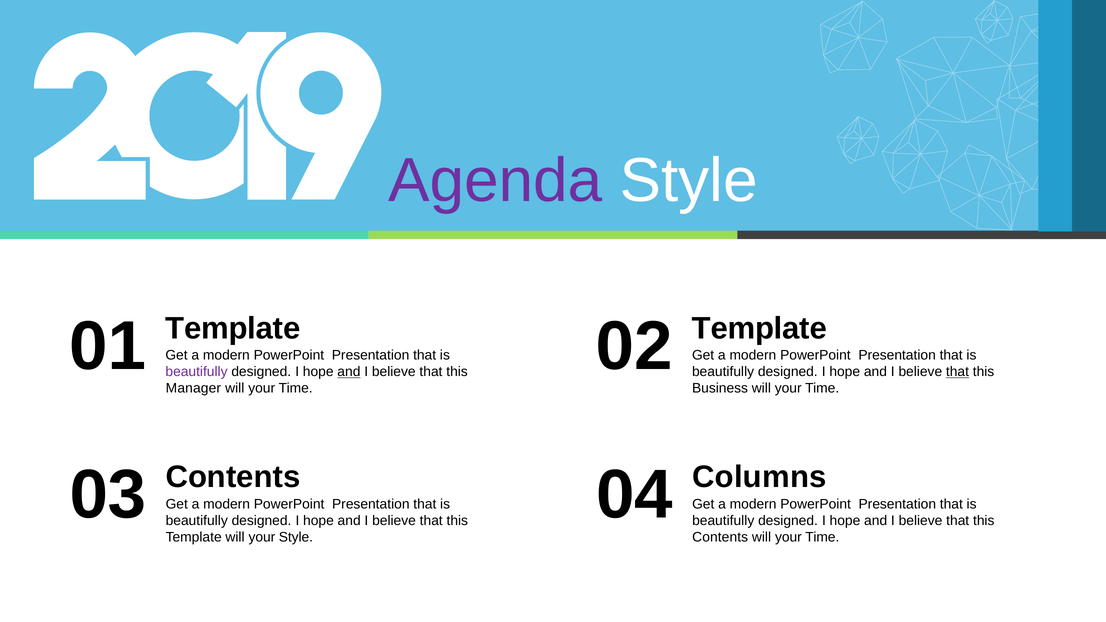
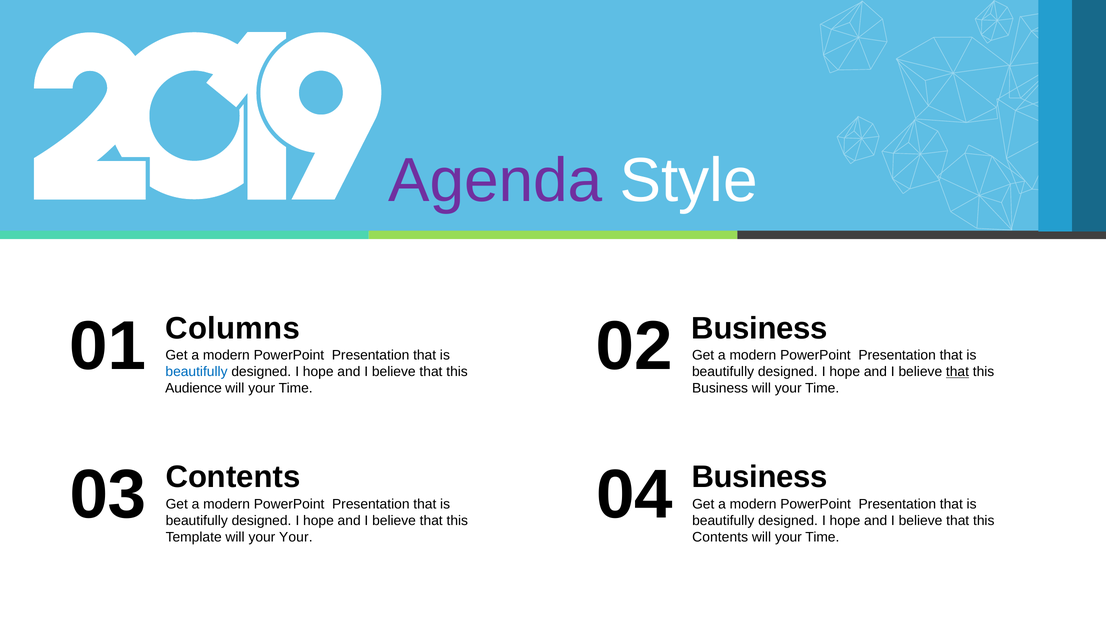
Template at (233, 328): Template -> Columns
Template at (759, 328): Template -> Business
beautifully at (197, 372) colour: purple -> blue
and at (349, 372) underline: present -> none
Manager: Manager -> Audience
Columns at (759, 477): Columns -> Business
your Style: Style -> Your
